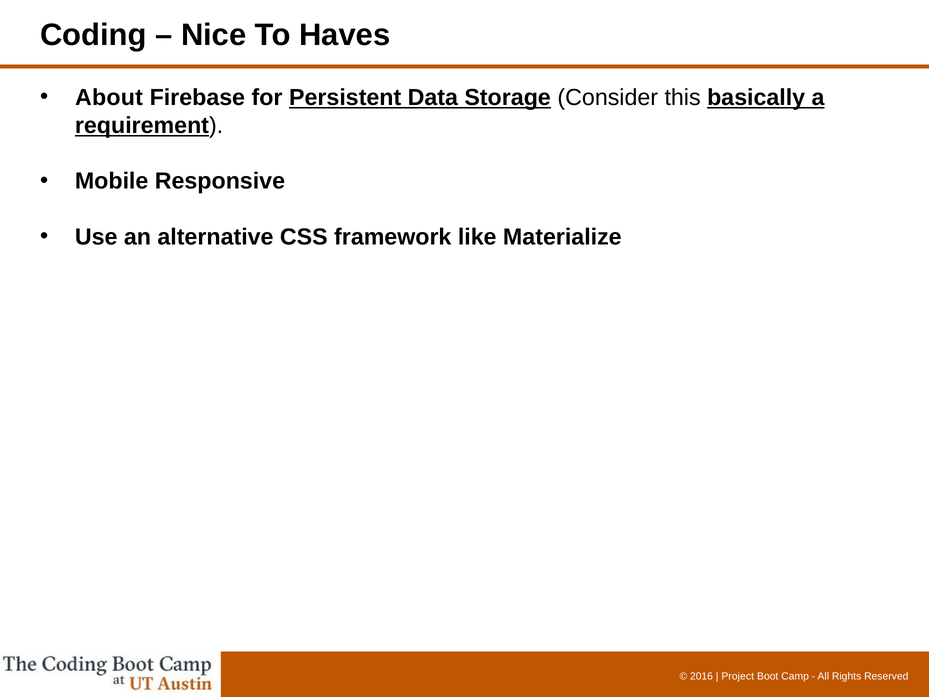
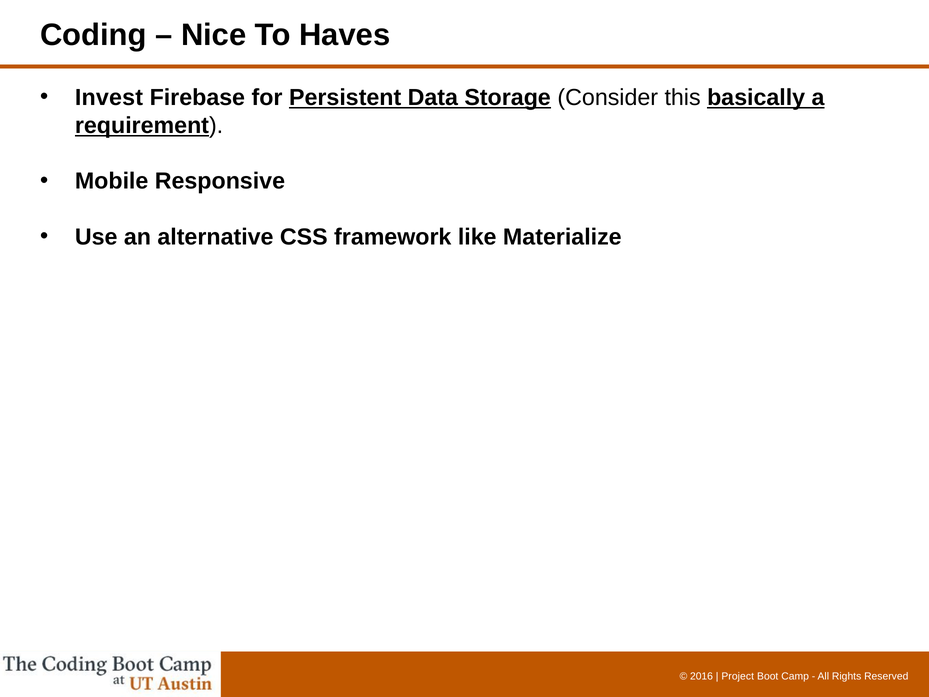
About: About -> Invest
